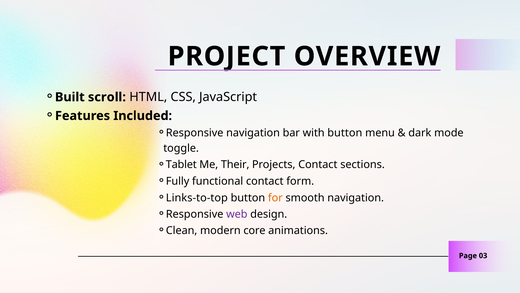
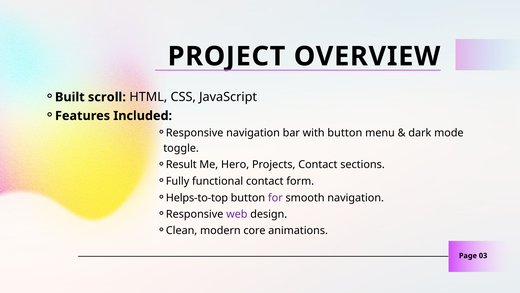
Tablet: Tablet -> Result
Their: Their -> Hero
Links-to-top: Links-to-top -> Helps-to-top
for colour: orange -> purple
